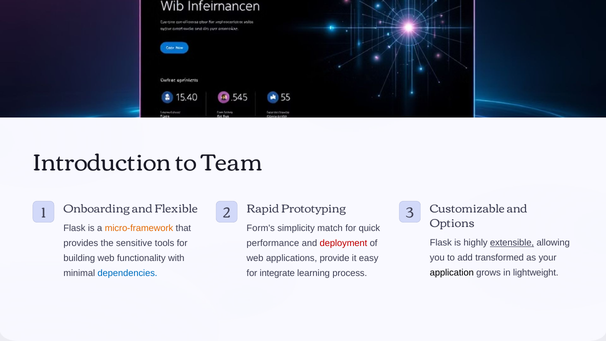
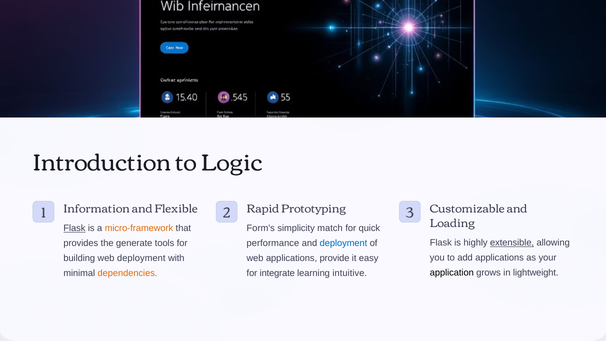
Team: Team -> Logic
Onboarding: Onboarding -> Information
Options: Options -> Loading
Flask at (74, 228) underline: none -> present
sensitive: sensitive -> generate
deployment at (343, 243) colour: red -> blue
add transformed: transformed -> applications
web functionality: functionality -> deployment
dependencies colour: blue -> orange
process: process -> intuitive
